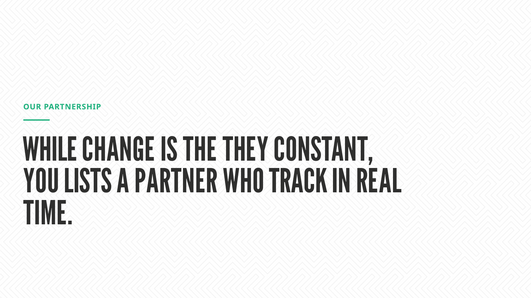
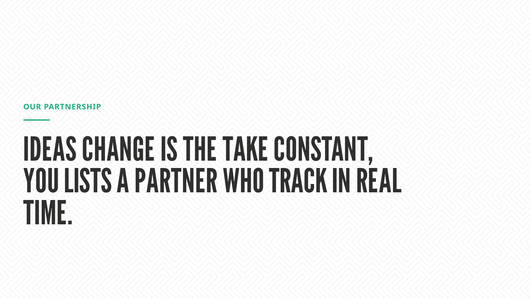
WHILE: WHILE -> IDEAS
THEY: THEY -> TAKE
